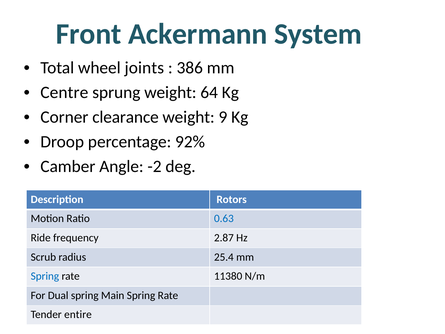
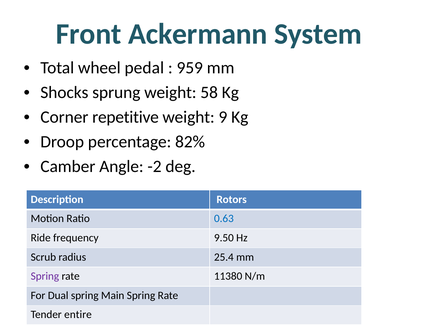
joints: joints -> pedal
386: 386 -> 959
Centre: Centre -> Shocks
64: 64 -> 58
clearance: clearance -> repetitive
92%: 92% -> 82%
2.87: 2.87 -> 9.50
Spring at (45, 276) colour: blue -> purple
